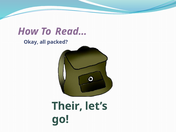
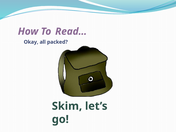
Their: Their -> Skim
